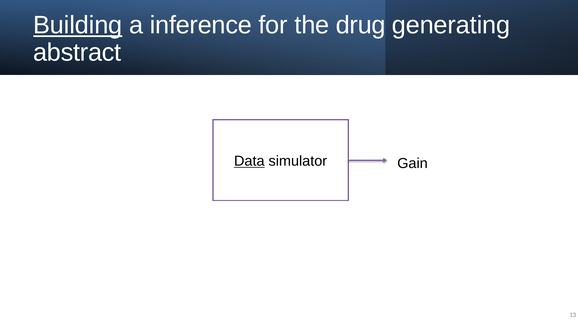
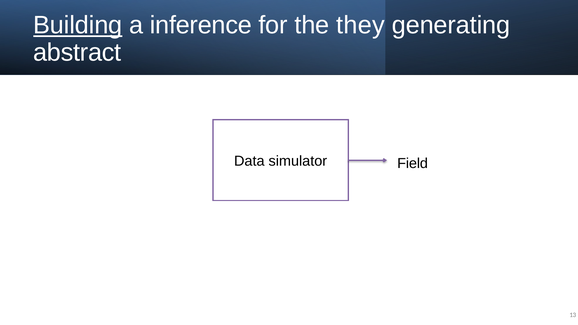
drug: drug -> they
Data underline: present -> none
Gain: Gain -> Field
